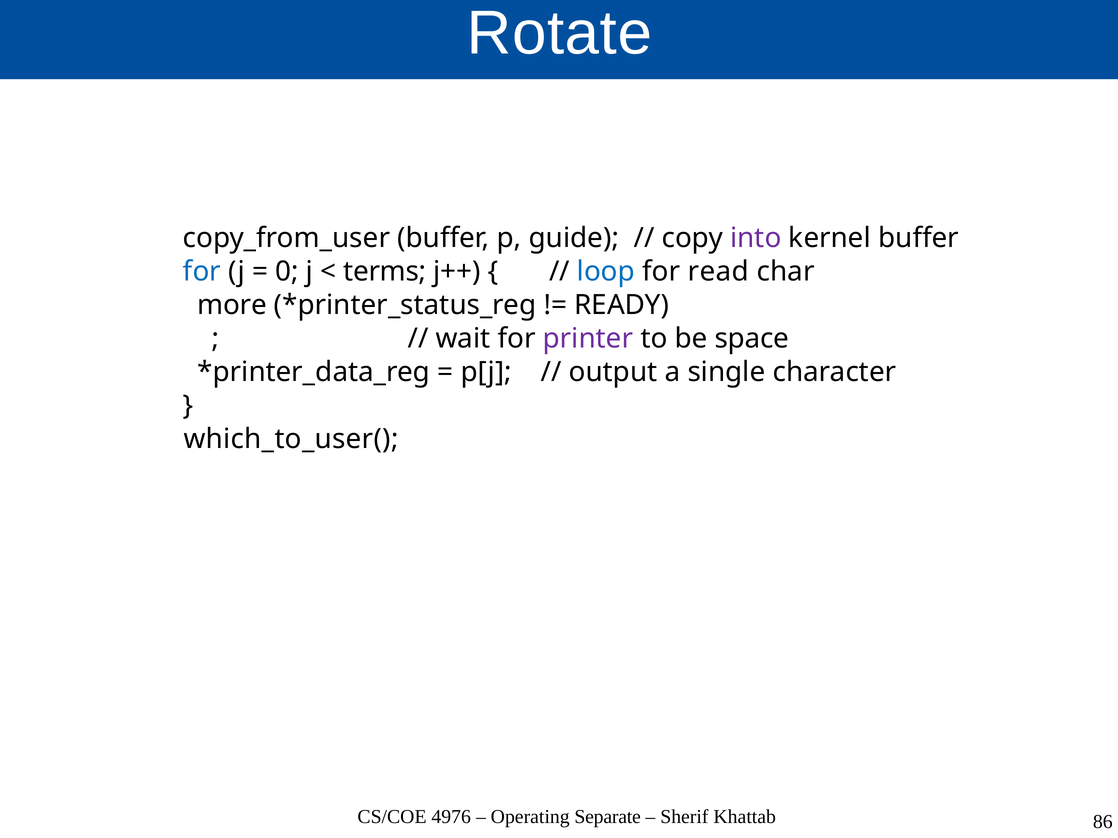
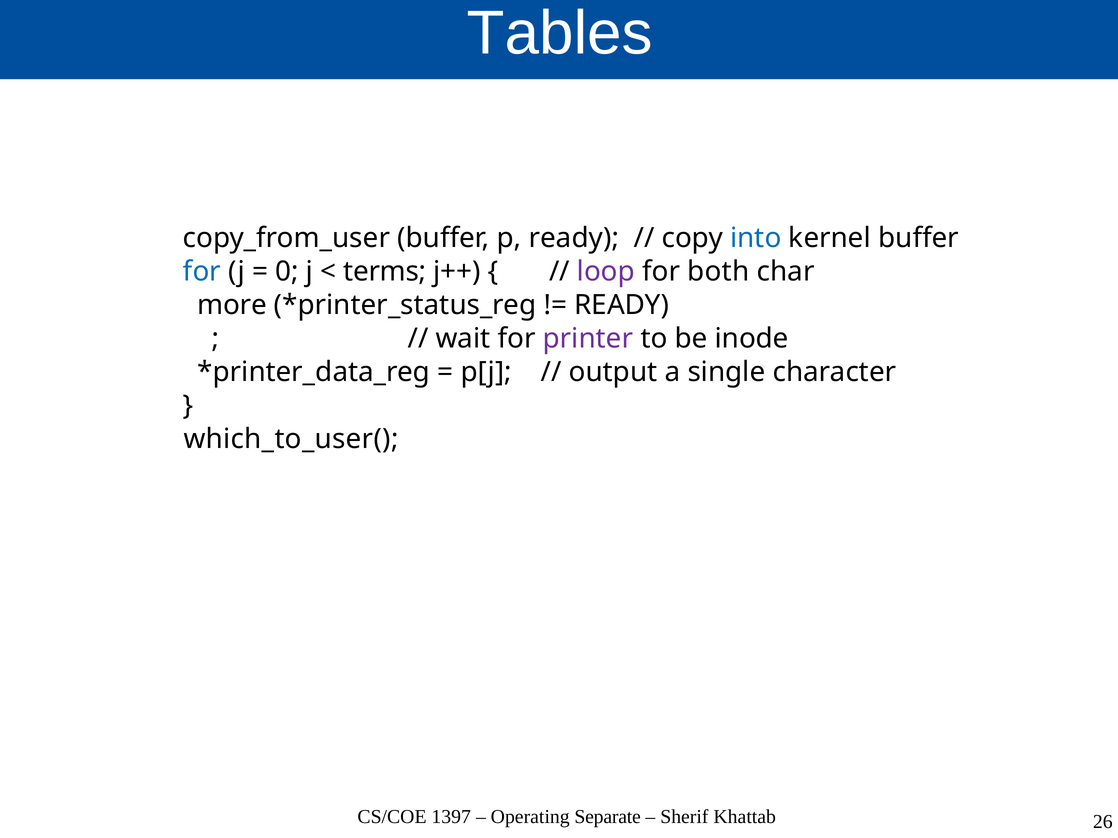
Rotate: Rotate -> Tables
p guide: guide -> ready
into colour: purple -> blue
loop colour: blue -> purple
read: read -> both
space: space -> inode
4976: 4976 -> 1397
86: 86 -> 26
